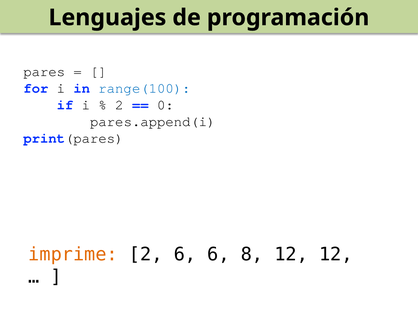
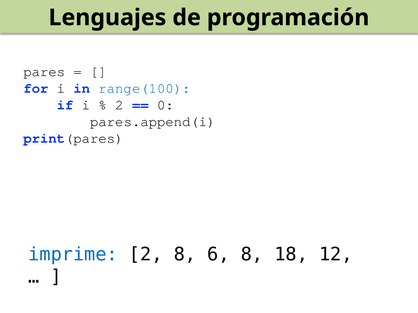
imprime colour: orange -> blue
2 6: 6 -> 8
8 12: 12 -> 18
